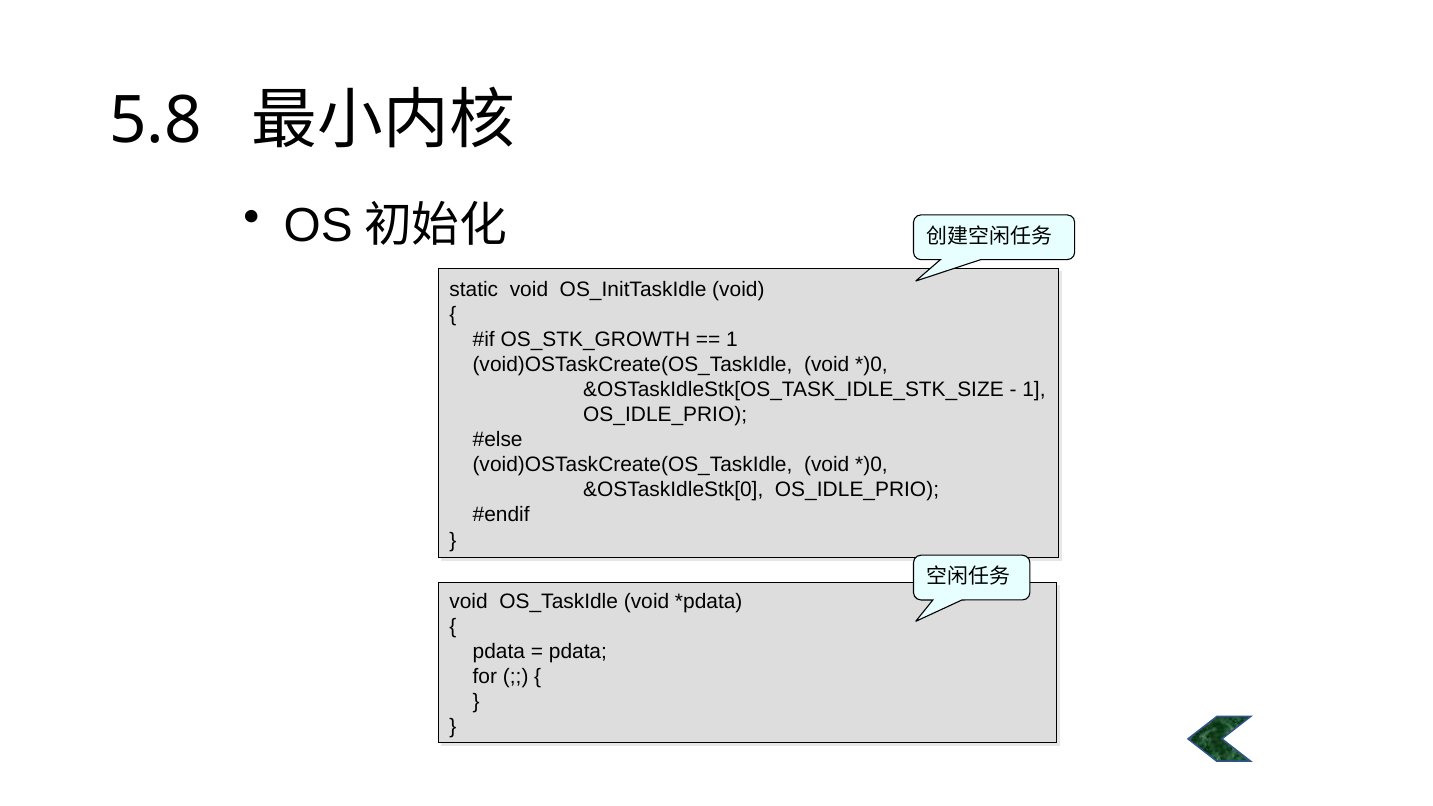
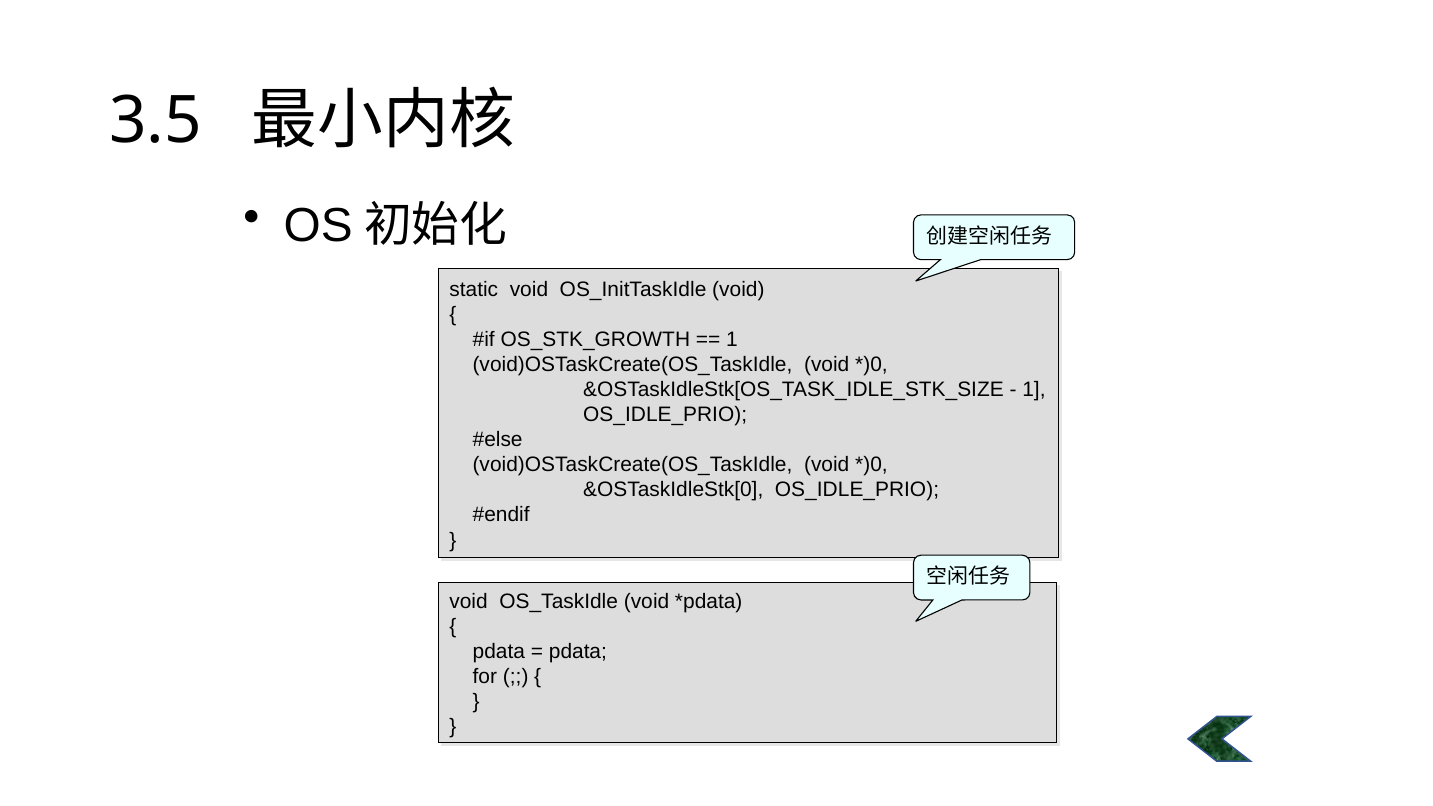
5.8: 5.8 -> 3.5
